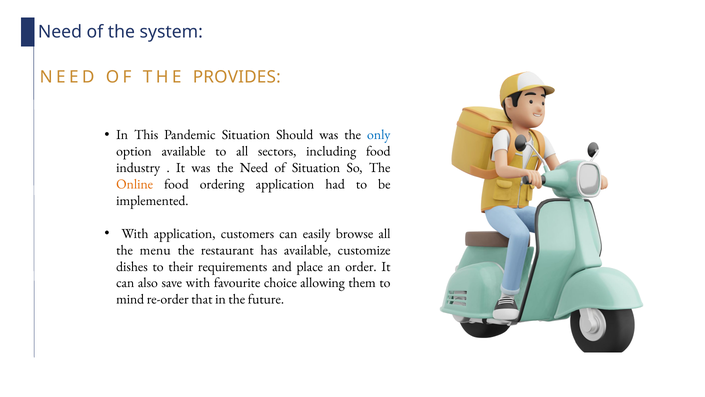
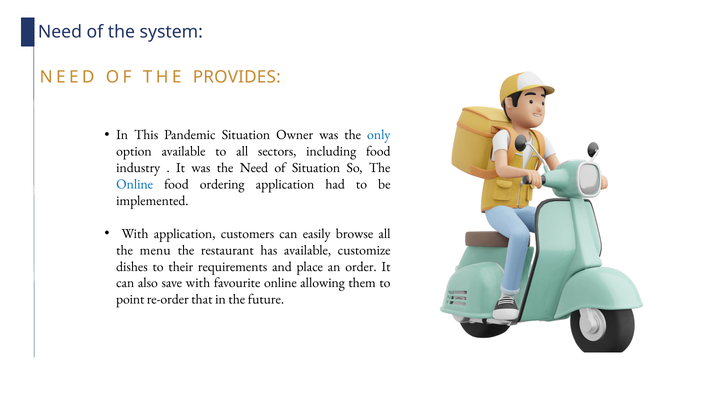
Should: Should -> Owner
Online at (135, 184) colour: orange -> blue
favourite choice: choice -> online
mind: mind -> point
